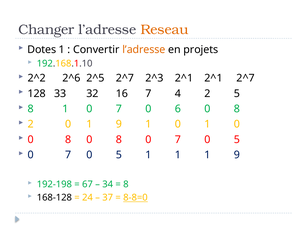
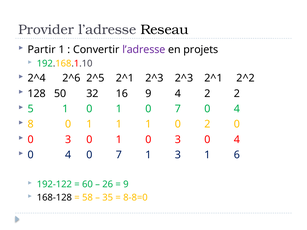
Changer: Changer -> Provider
Reseau colour: orange -> black
Dotes: Dotes -> Partir
l’adresse at (144, 50) colour: orange -> purple
2^2: 2^2 -> 2^4
2^5 2^7: 2^7 -> 2^1
2^3 2^1: 2^1 -> 2^3
2^1 2^7: 2^7 -> 2^2
33: 33 -> 50
16 7: 7 -> 9
2 5: 5 -> 2
8 at (31, 109): 8 -> 5
1 0 7: 7 -> 1
6 at (178, 109): 6 -> 7
8 at (237, 109): 8 -> 4
2 at (31, 124): 2 -> 8
0 1 9: 9 -> 1
1 0 1: 1 -> 2
8 at (68, 140): 8 -> 3
8 at (119, 140): 8 -> 1
7 at (178, 140): 7 -> 3
5 at (237, 140): 5 -> 4
7 at (68, 155): 7 -> 4
5 at (119, 155): 5 -> 7
1 at (178, 155): 1 -> 3
9 at (237, 155): 9 -> 6
192-198: 192-198 -> 192-122
67: 67 -> 60
34: 34 -> 26
8 at (126, 184): 8 -> 9
24: 24 -> 58
37: 37 -> 35
8-8=0 underline: present -> none
